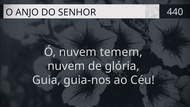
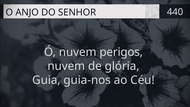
temem: temem -> perigos
